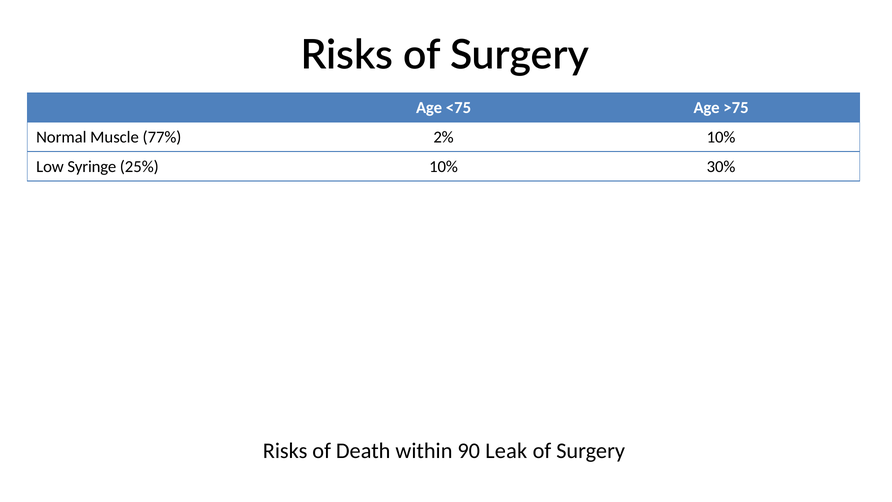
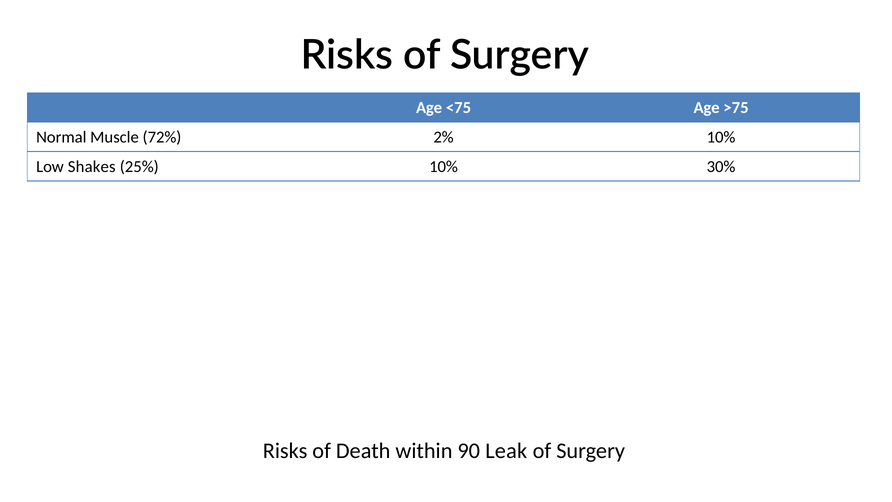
77%: 77% -> 72%
Syringe: Syringe -> Shakes
